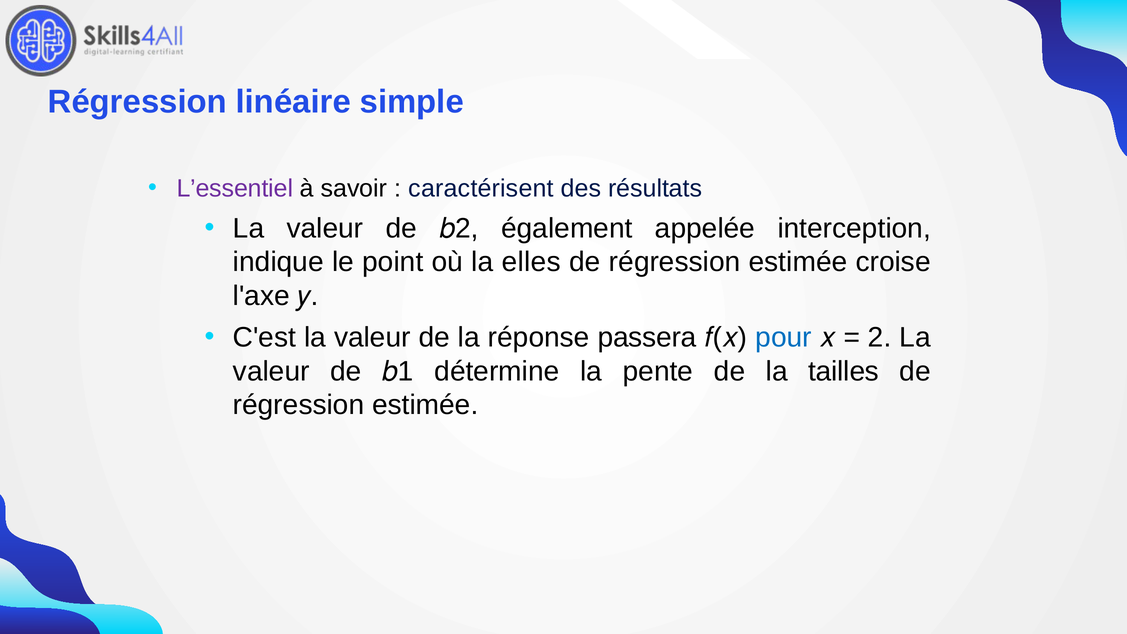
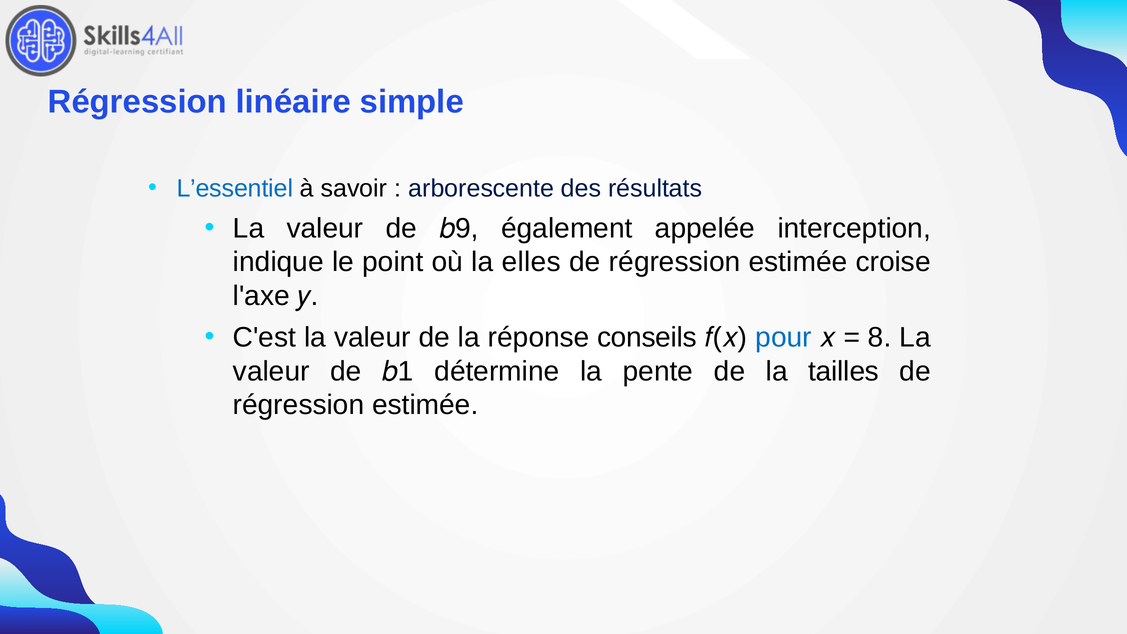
L’essentiel colour: purple -> blue
caractérisent: caractérisent -> arborescente
de 2: 2 -> 9
passera: passera -> conseils
2 at (880, 337): 2 -> 8
